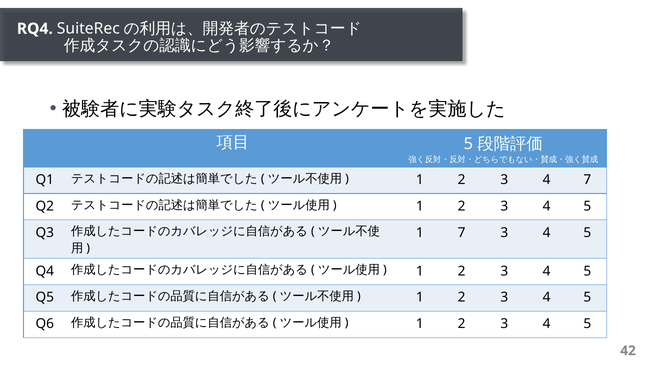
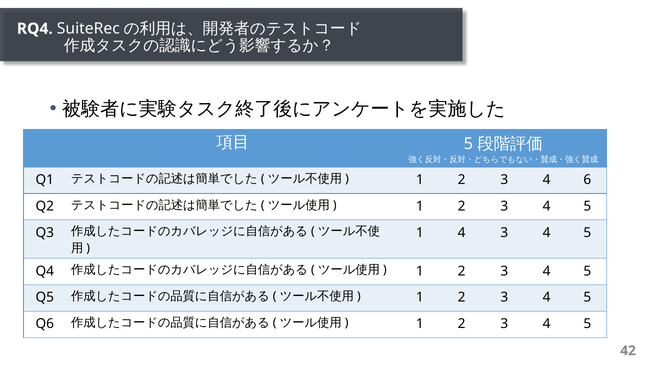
4 7: 7 -> 6
1 7: 7 -> 4
